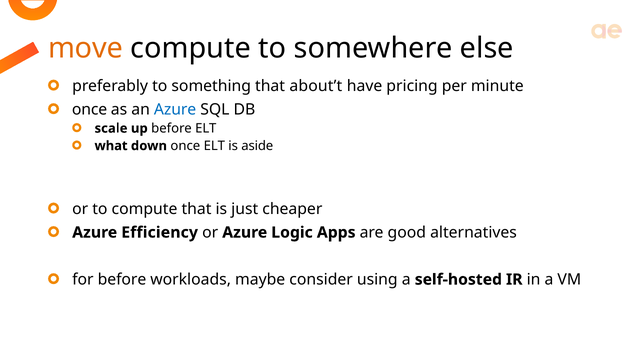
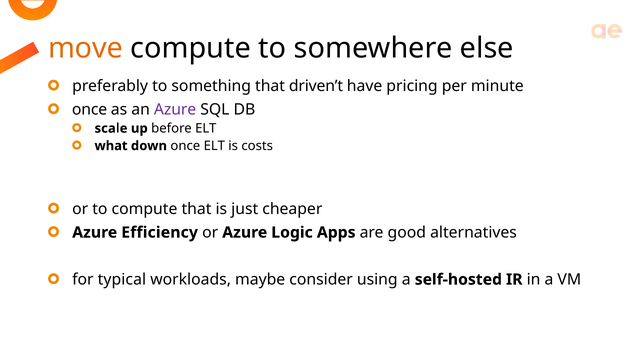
about’t: about’t -> driven’t
Azure at (175, 110) colour: blue -> purple
aside: aside -> costs
for before: before -> typical
